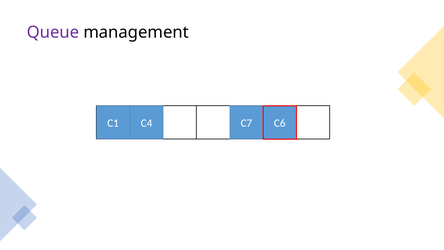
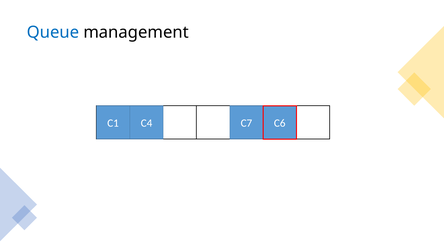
Queue colour: purple -> blue
